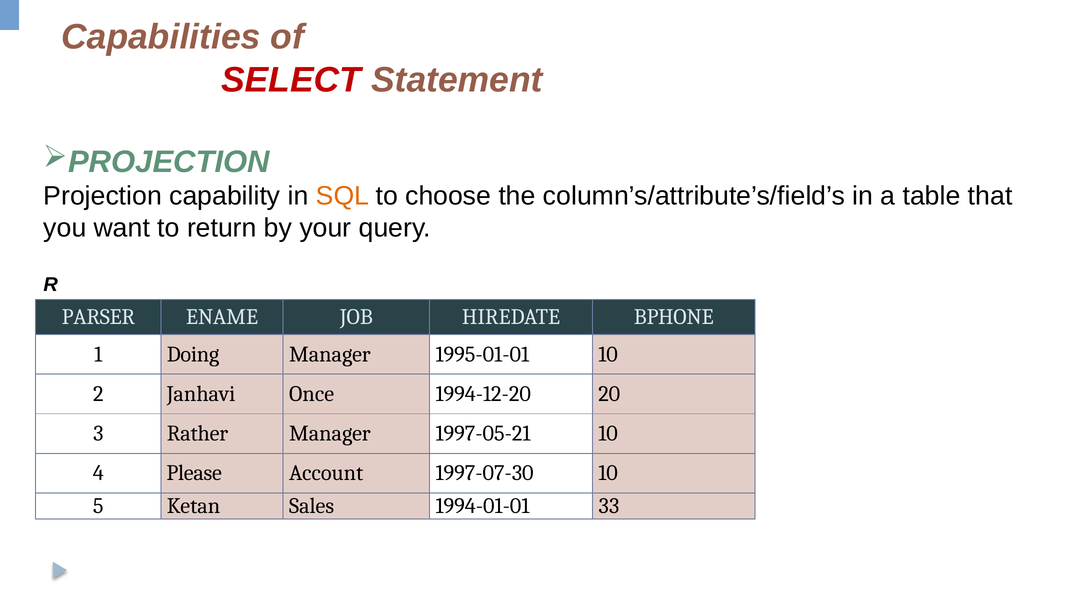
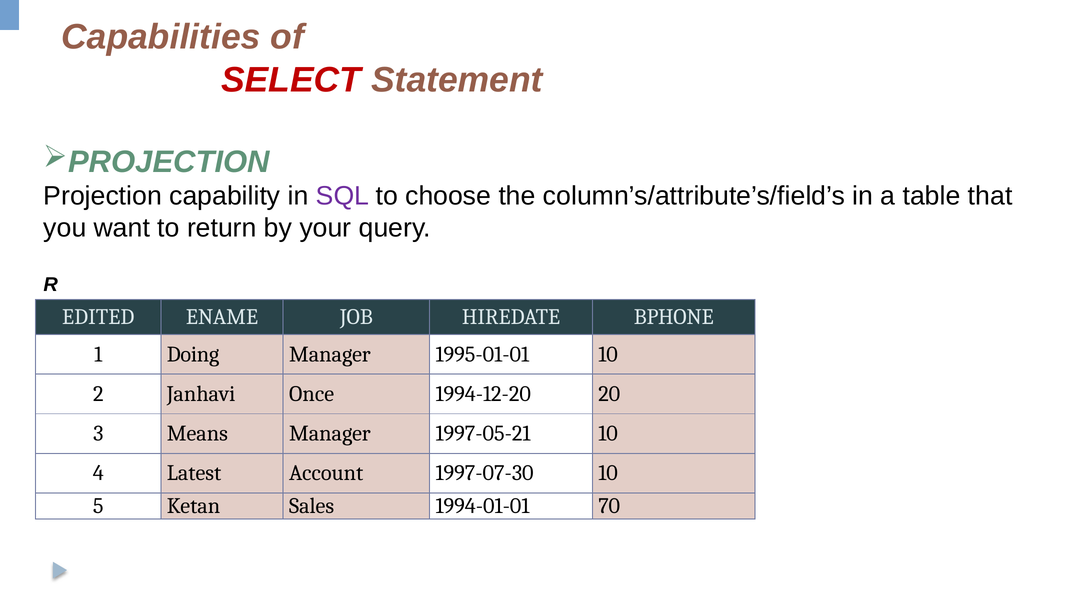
SQL colour: orange -> purple
PARSER: PARSER -> EDITED
Rather: Rather -> Means
Please: Please -> Latest
33: 33 -> 70
